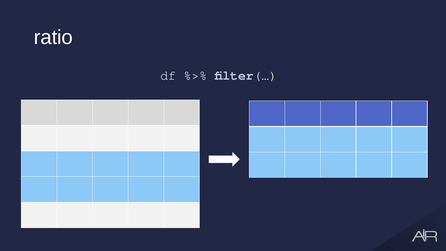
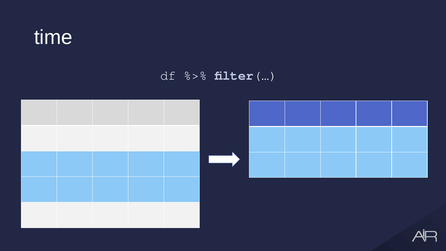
ratio: ratio -> time
